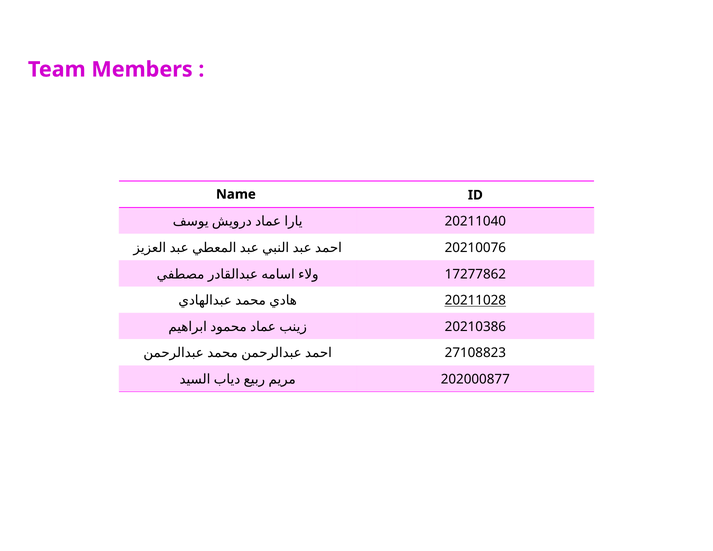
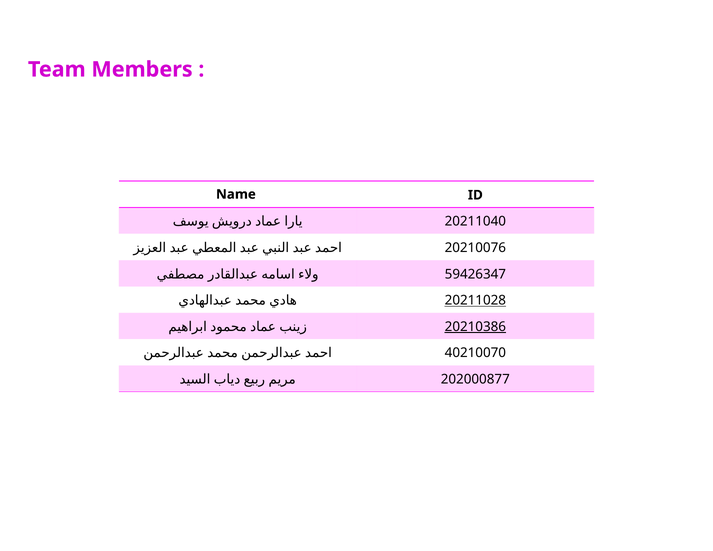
17277862: 17277862 -> 59426347
20210386 underline: none -> present
27108823: 27108823 -> 40210070
